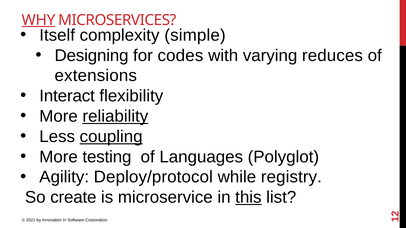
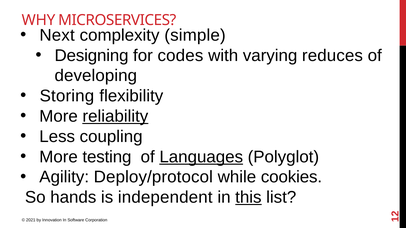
WHY underline: present -> none
Itself: Itself -> Next
extensions: extensions -> developing
Interact: Interact -> Storing
coupling underline: present -> none
Languages underline: none -> present
registry: registry -> cookies
create: create -> hands
microservice: microservice -> independent
